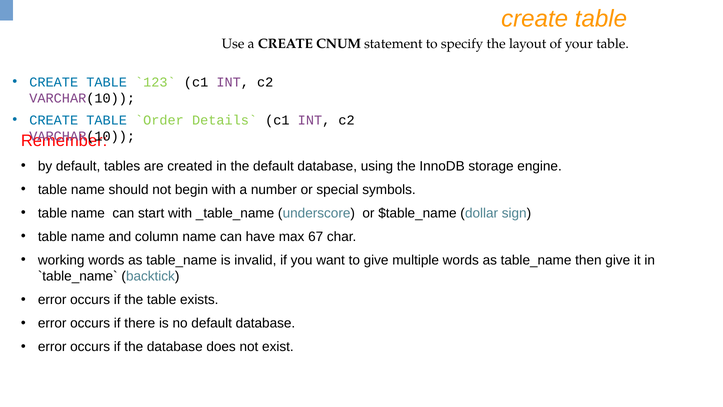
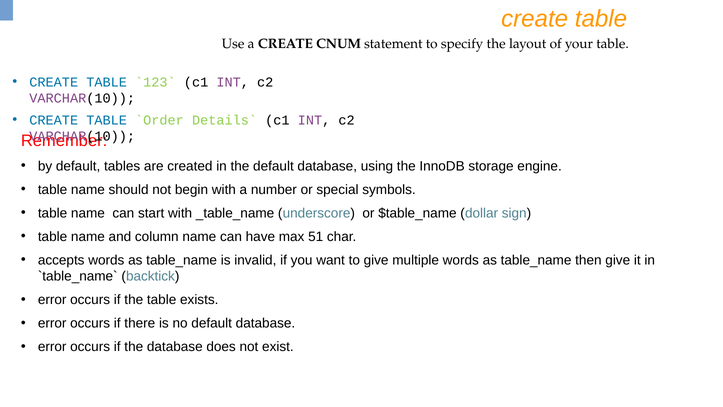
67: 67 -> 51
working: working -> accepts
